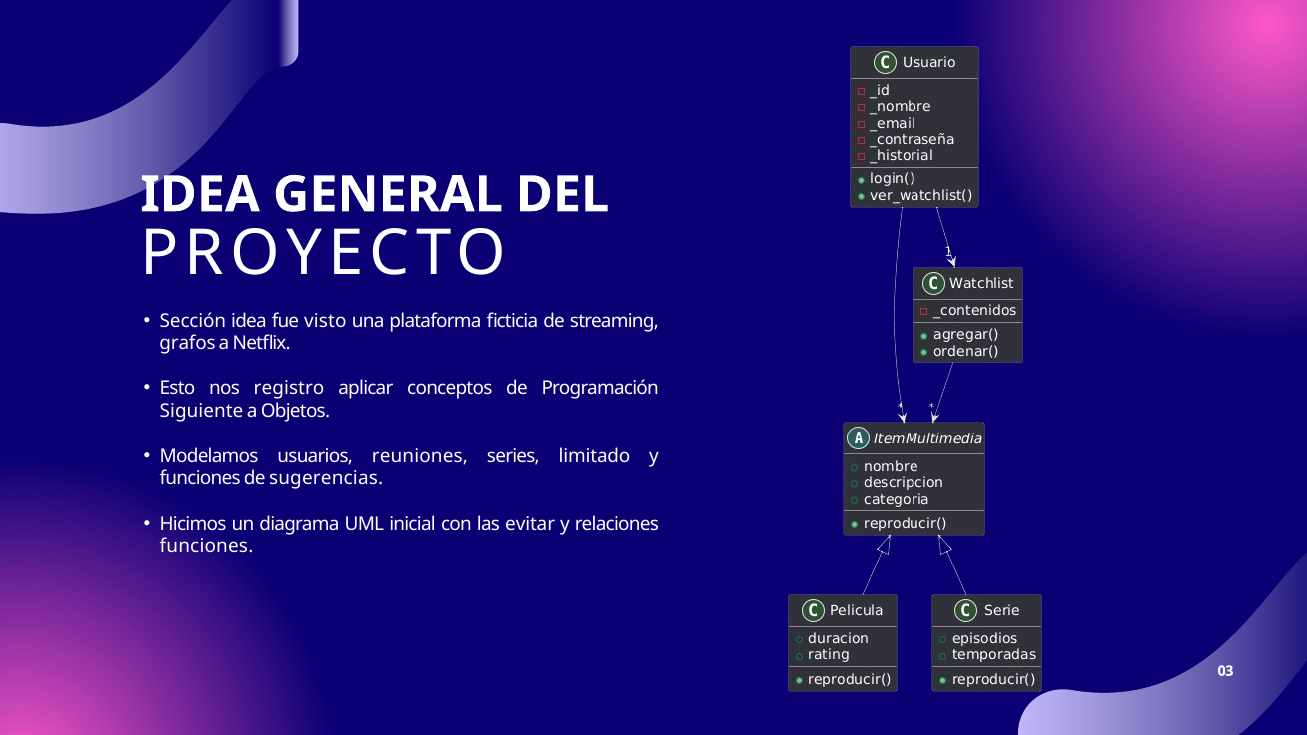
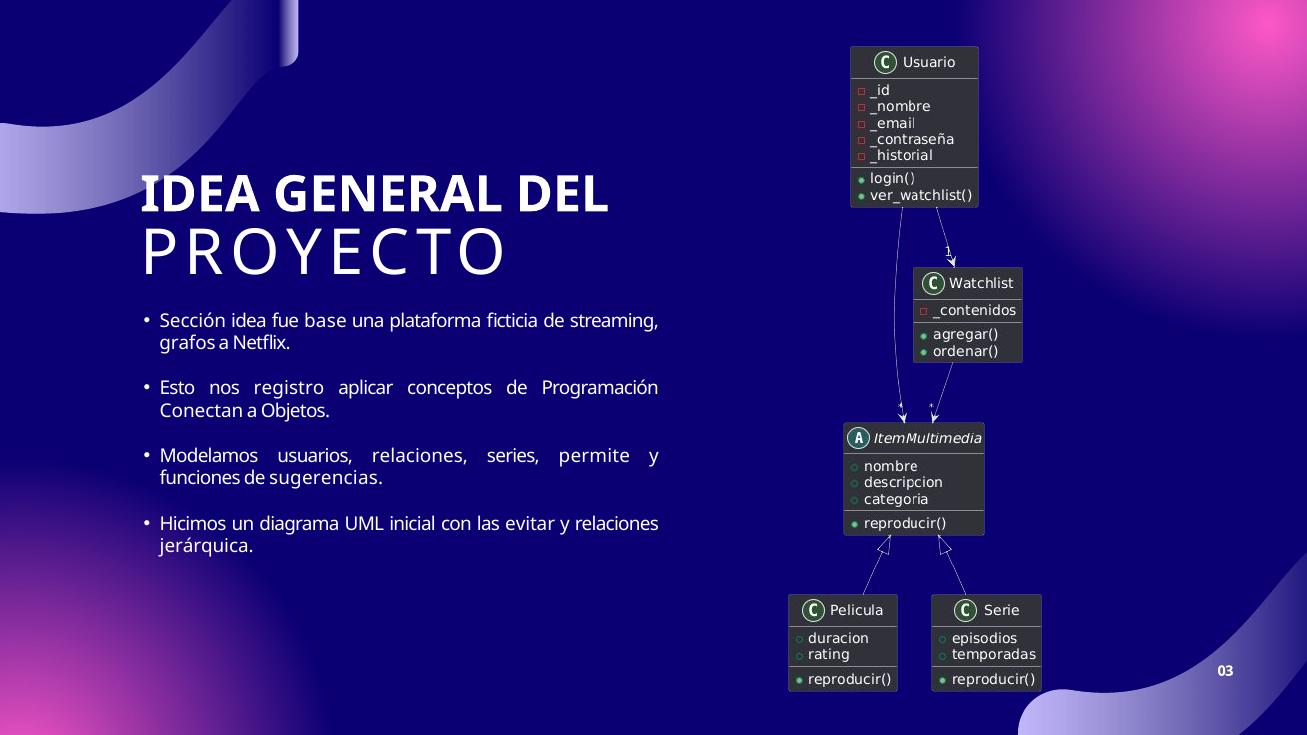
visto: visto -> base
Siguiente: Siguiente -> Conectan
usuarios reuniones: reuniones -> relaciones
limitado: limitado -> permite
funciones at (207, 547): funciones -> jerárquica
